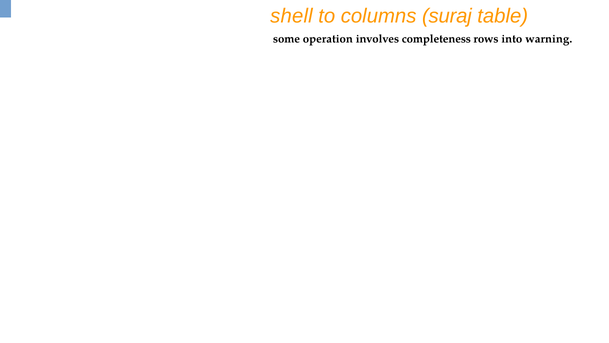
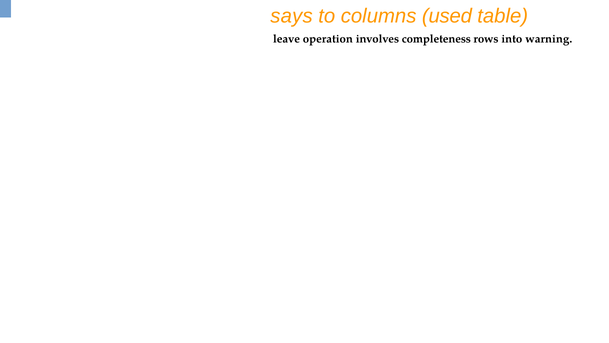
shell: shell -> says
suraj: suraj -> used
some: some -> leave
